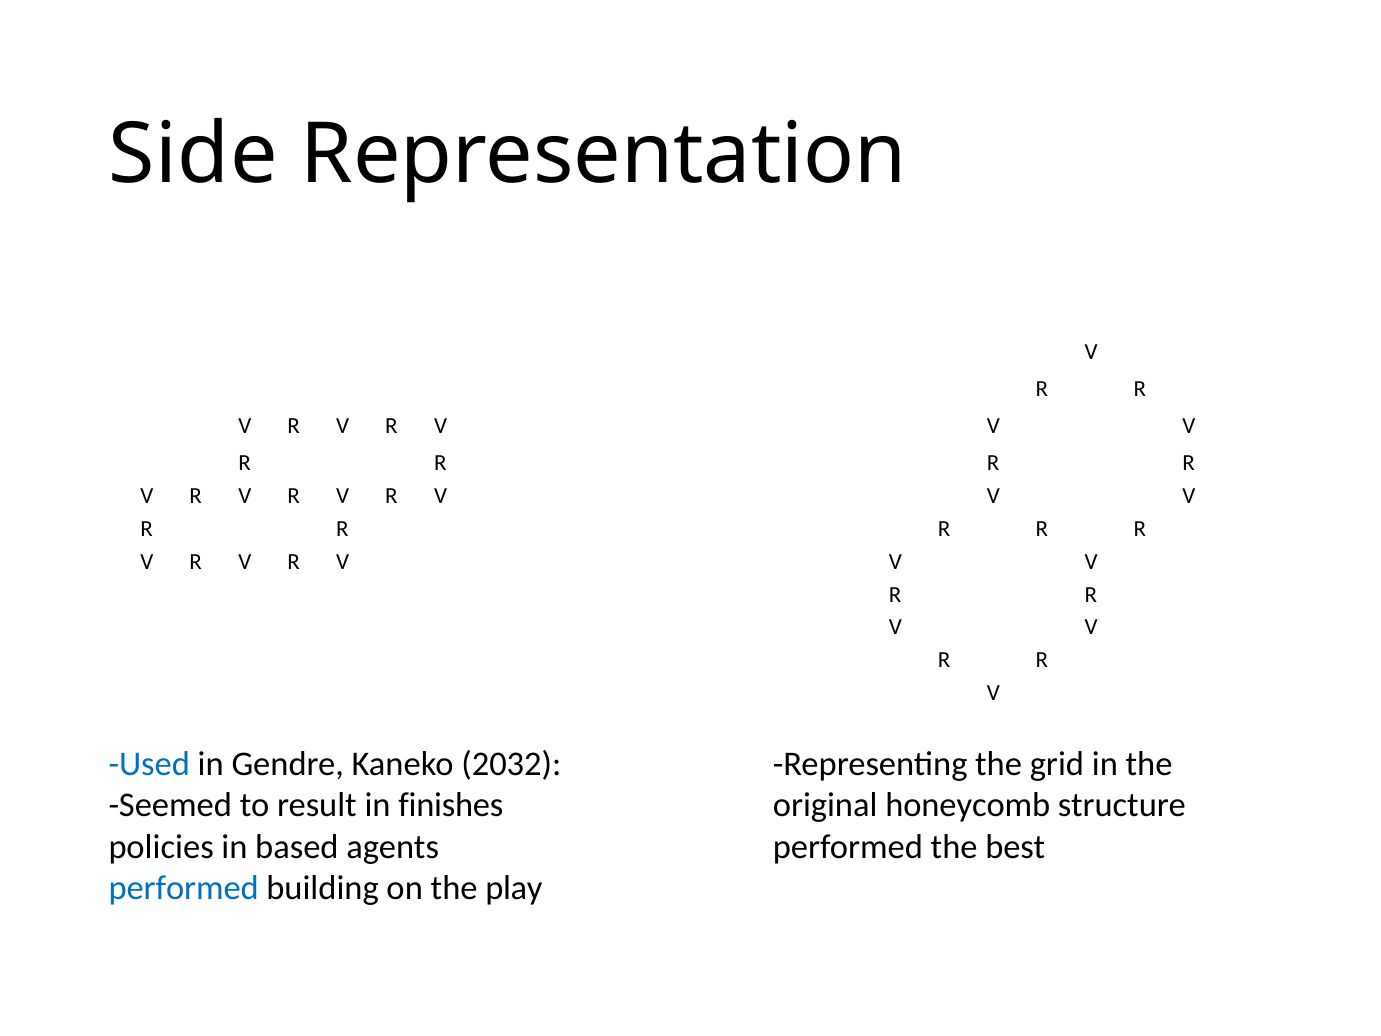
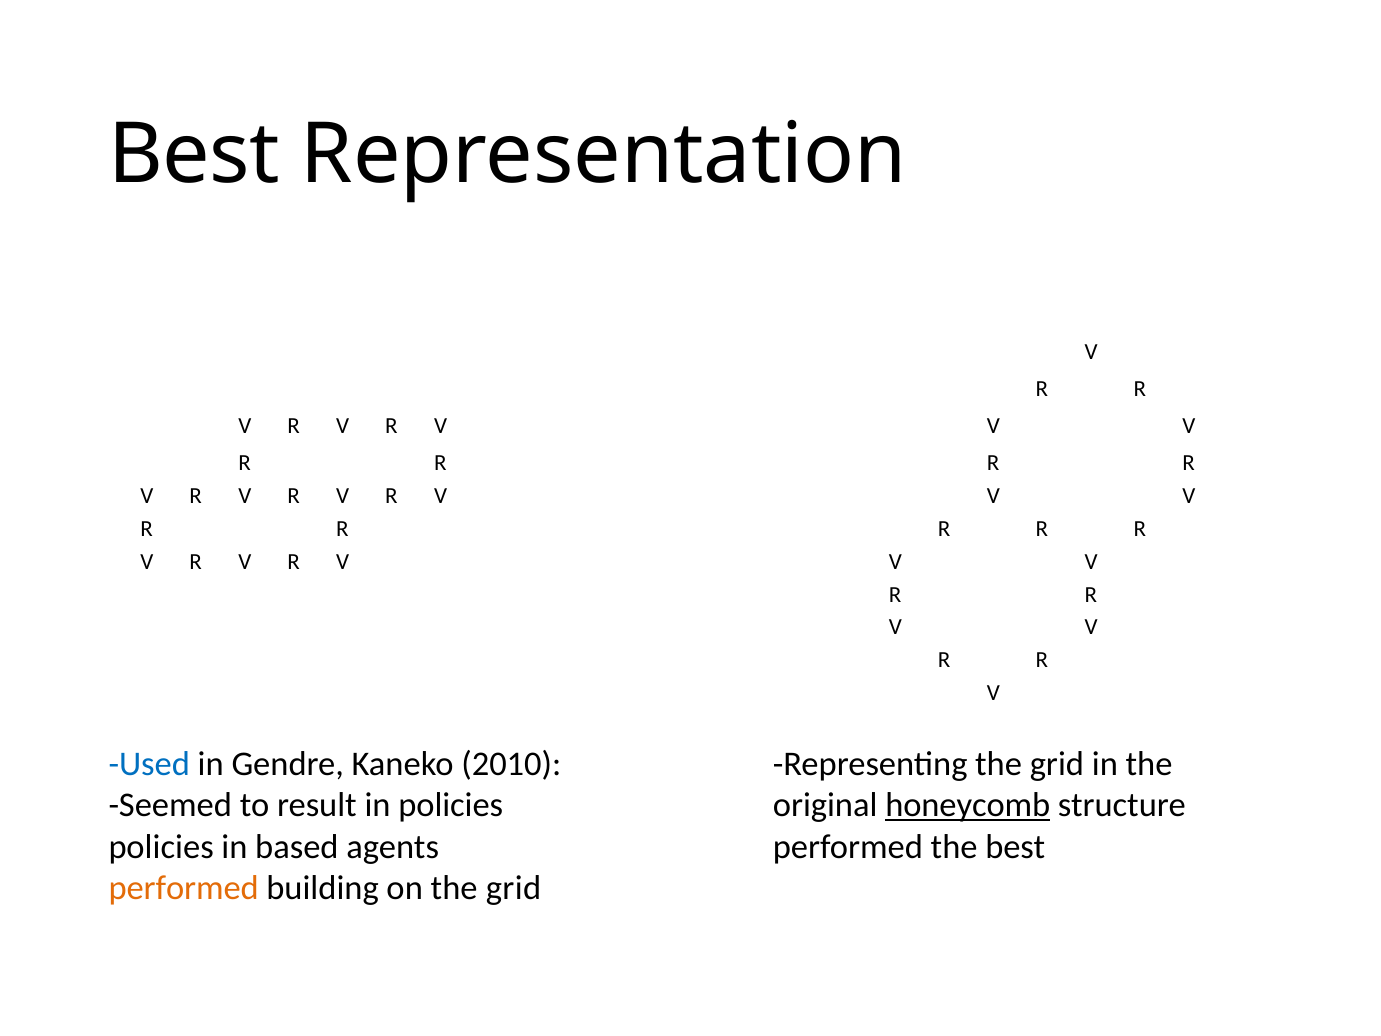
Side at (193, 155): Side -> Best
2032: 2032 -> 2010
in finishes: finishes -> policies
honeycomb underline: none -> present
performed at (184, 888) colour: blue -> orange
on the play: play -> grid
